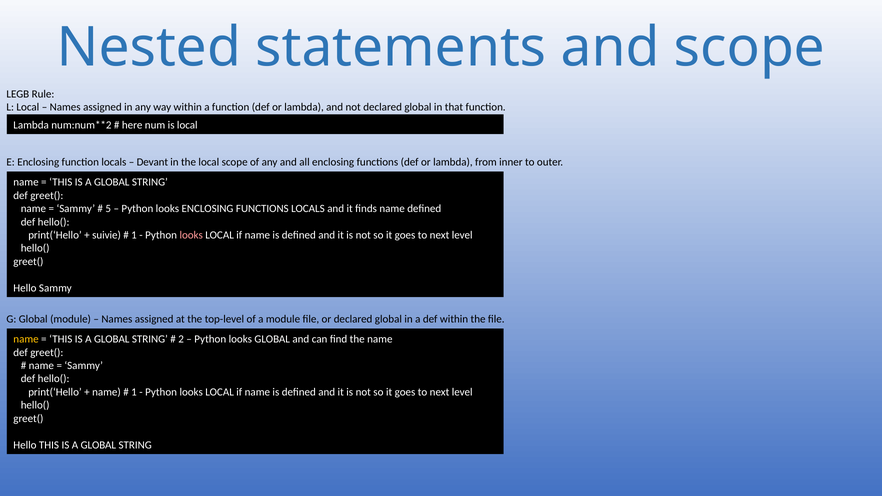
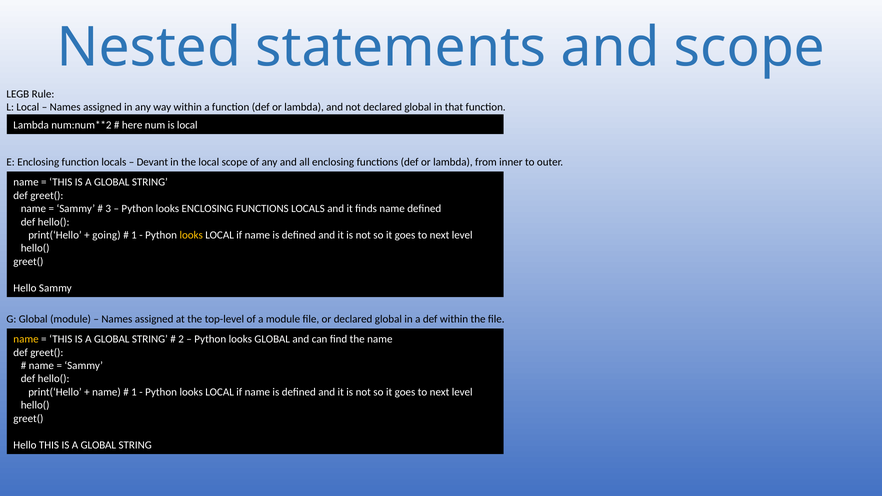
5: 5 -> 3
suivie: suivie -> going
looks at (191, 235) colour: pink -> yellow
